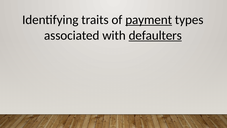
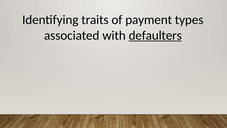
payment underline: present -> none
